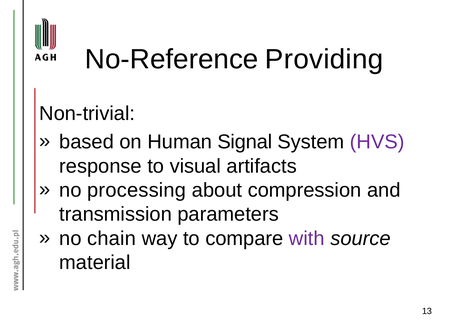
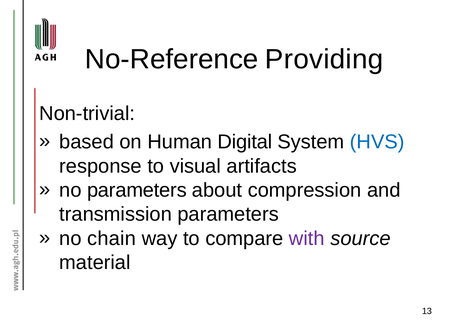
Signal: Signal -> Digital
HVS colour: purple -> blue
no processing: processing -> parameters
